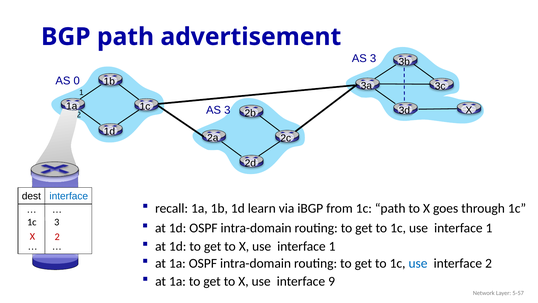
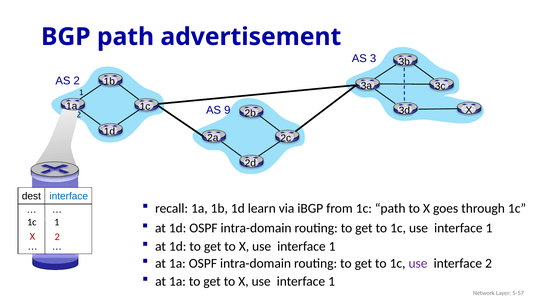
AS 0: 0 -> 2
3 at (227, 110): 3 -> 9
1c 3: 3 -> 1
use at (418, 263) colour: blue -> purple
9 at (332, 281): 9 -> 1
